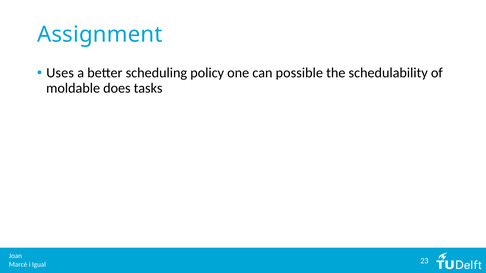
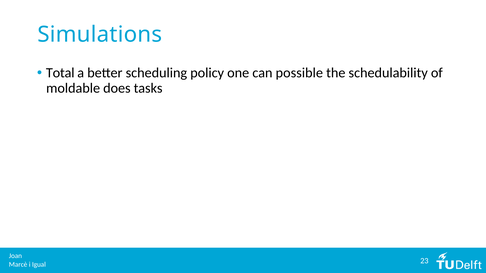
Assignment: Assignment -> Simulations
Uses: Uses -> Total
